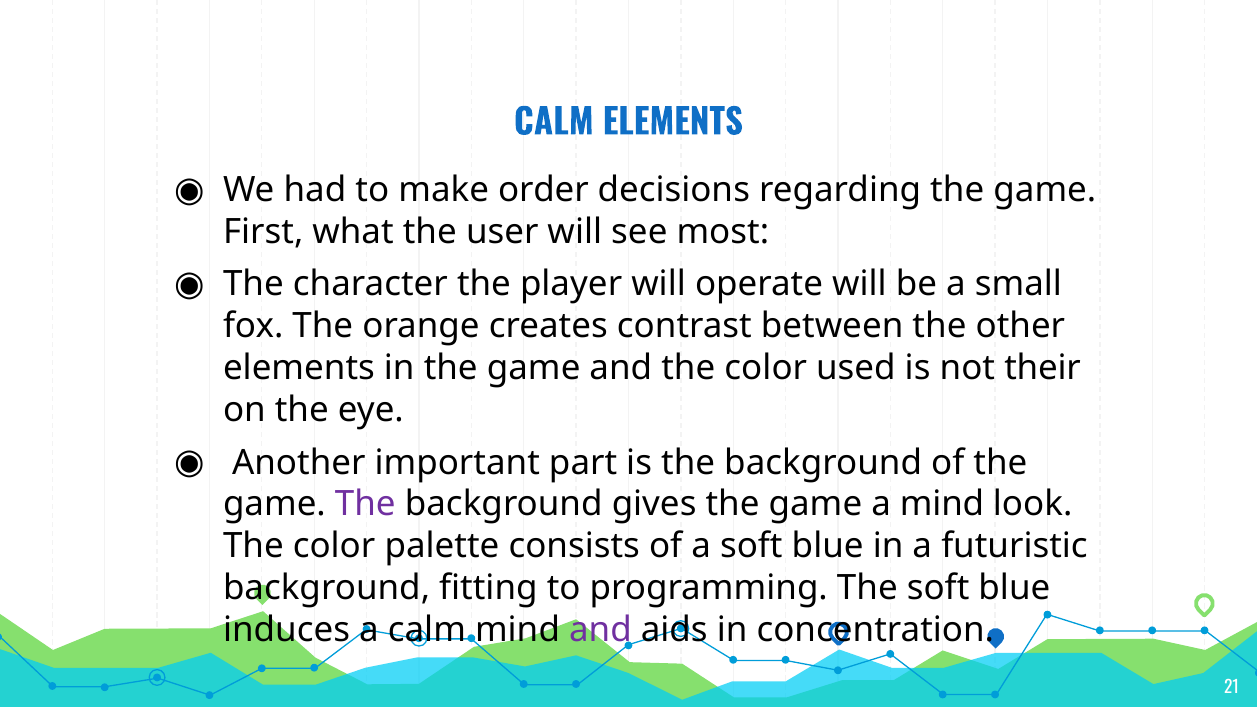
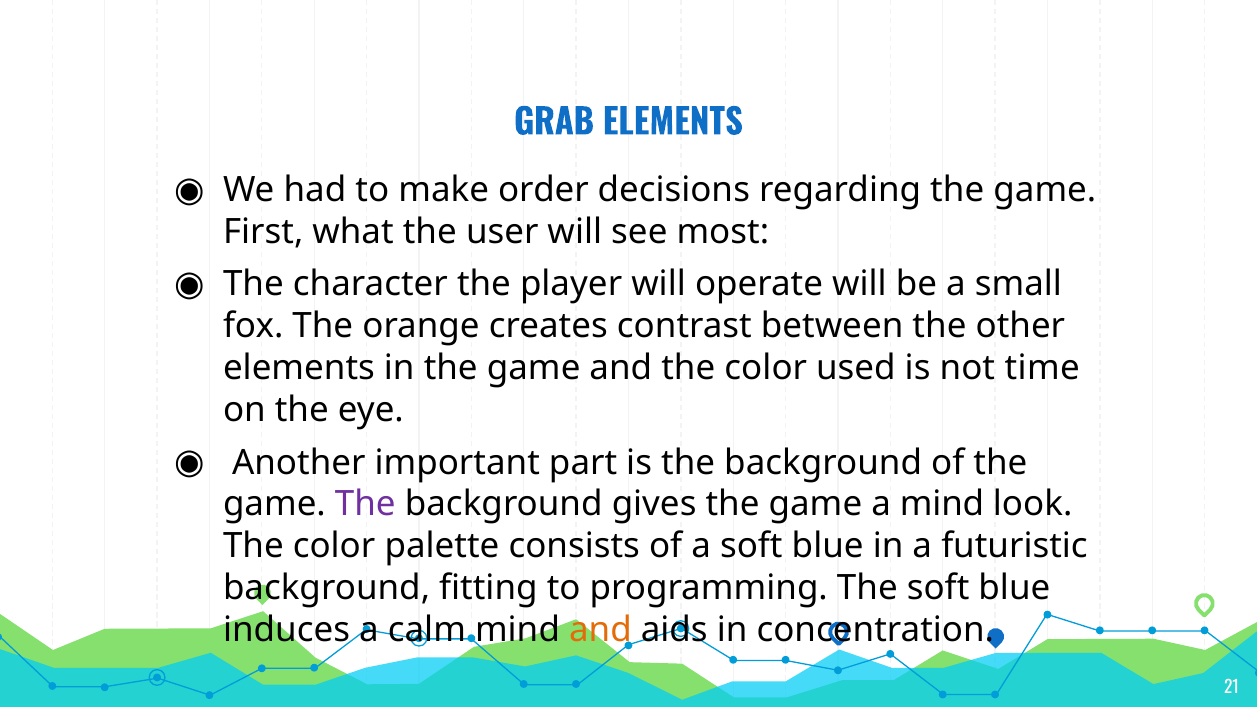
CALM at (554, 123): CALM -> GRAB
their: their -> time
and at (600, 630) colour: purple -> orange
